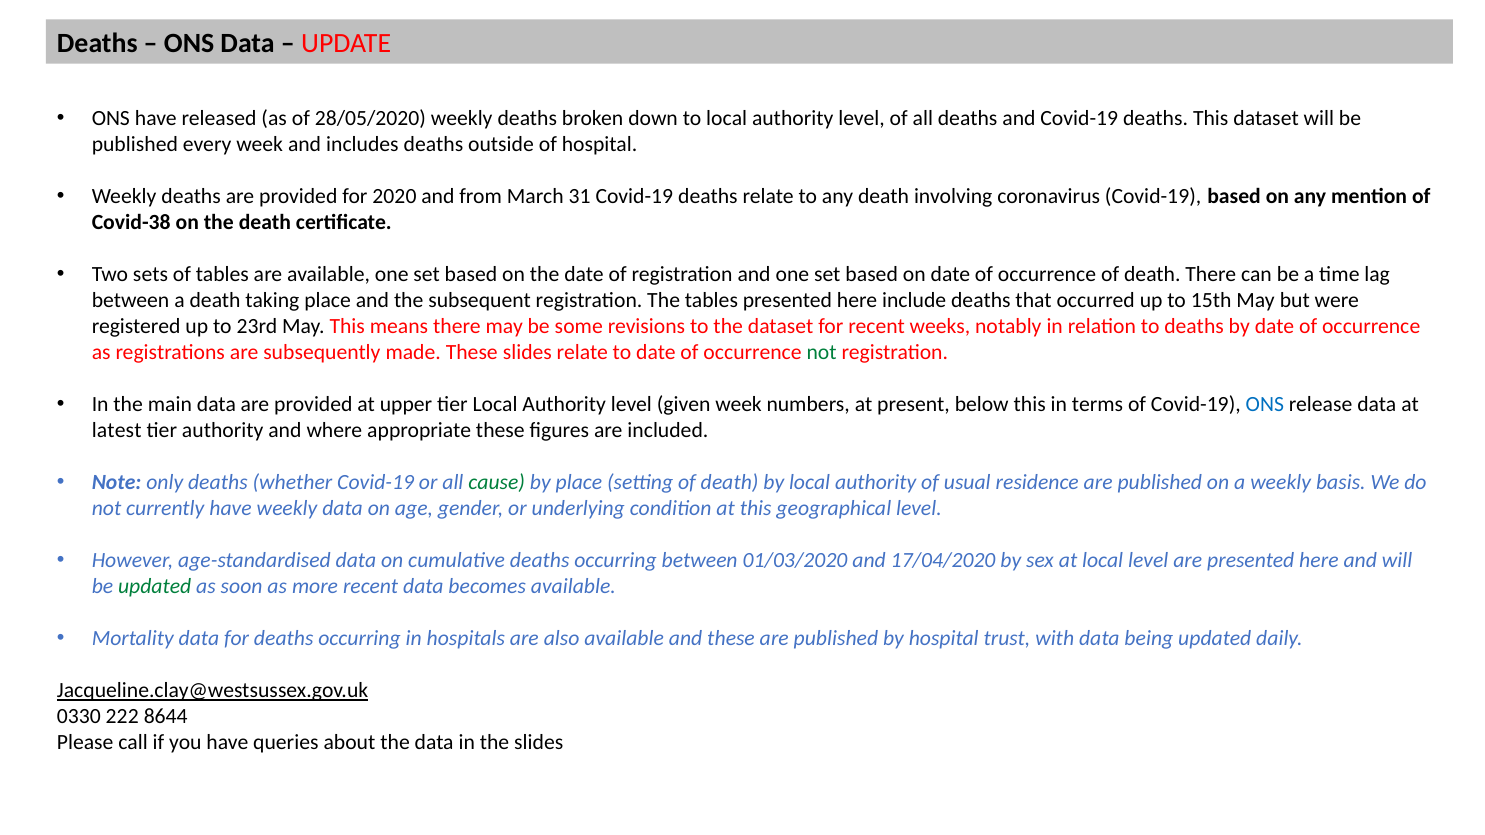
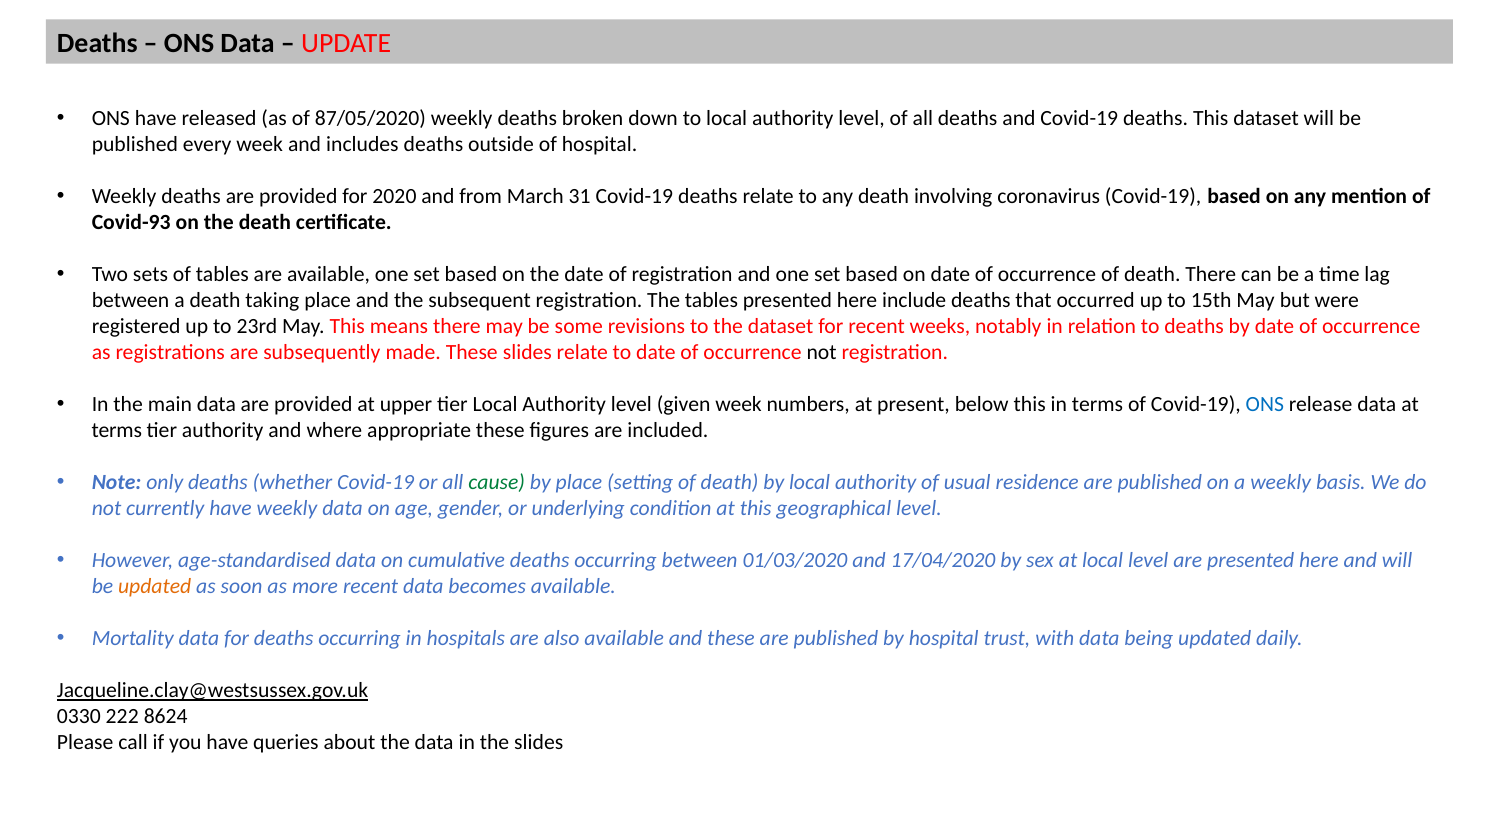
28/05/2020: 28/05/2020 -> 87/05/2020
Covid-38: Covid-38 -> Covid-93
not at (822, 353) colour: green -> black
latest at (117, 431): latest -> terms
updated at (155, 587) colour: green -> orange
8644: 8644 -> 8624
